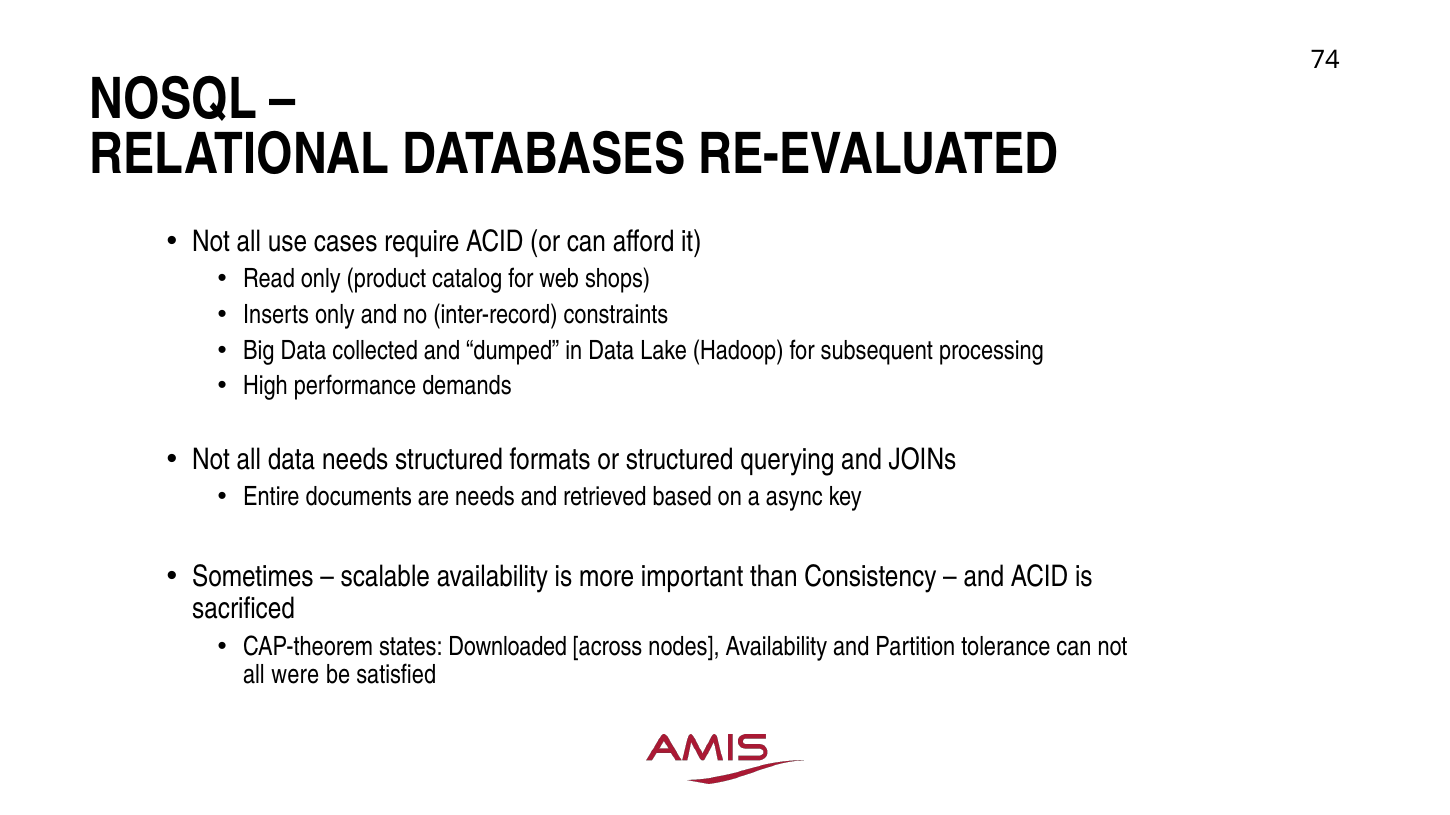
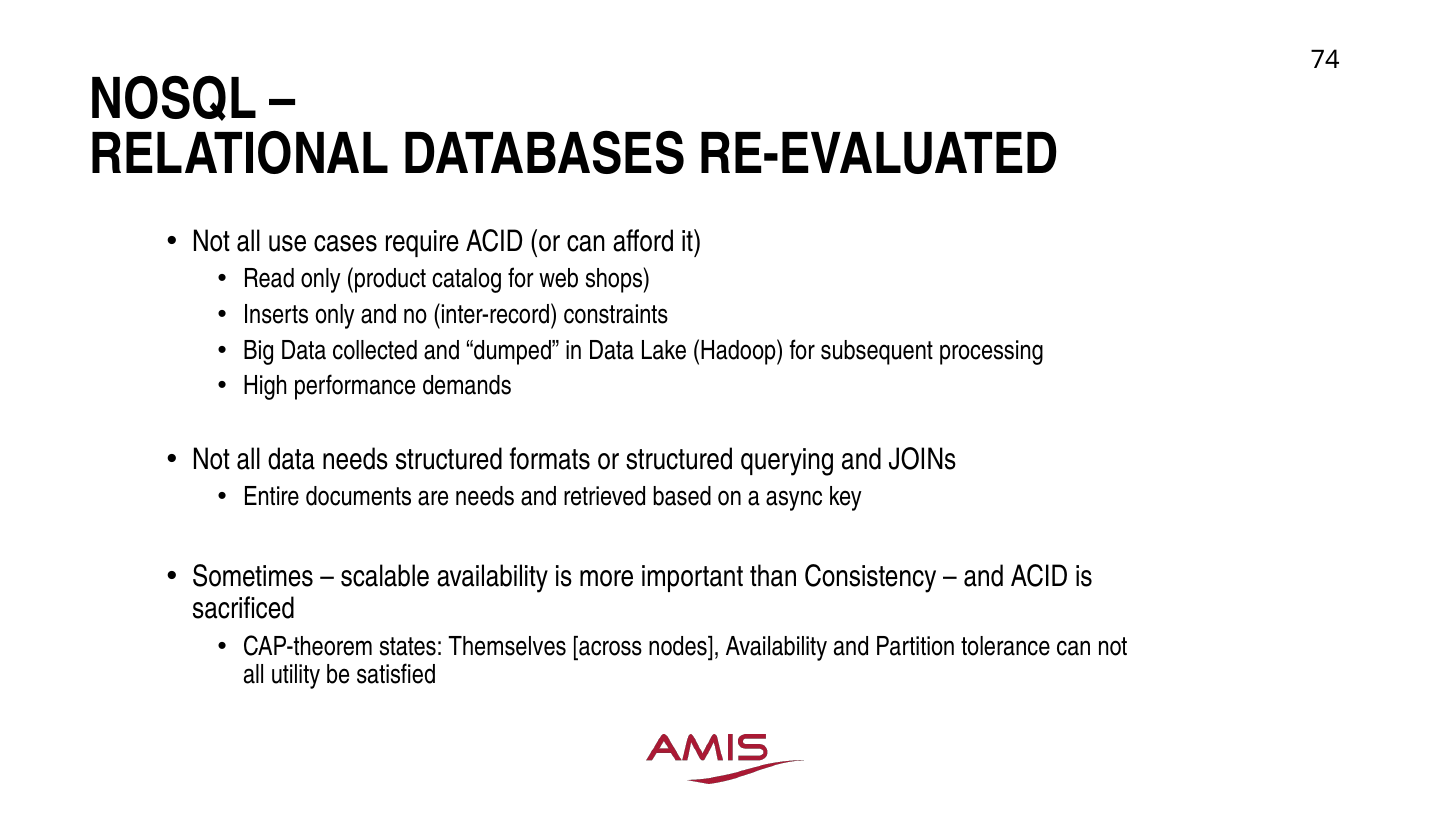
Downloaded: Downloaded -> Themselves
were: were -> utility
